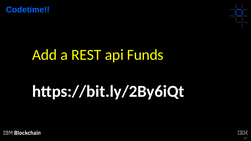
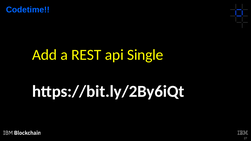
Funds: Funds -> Single
